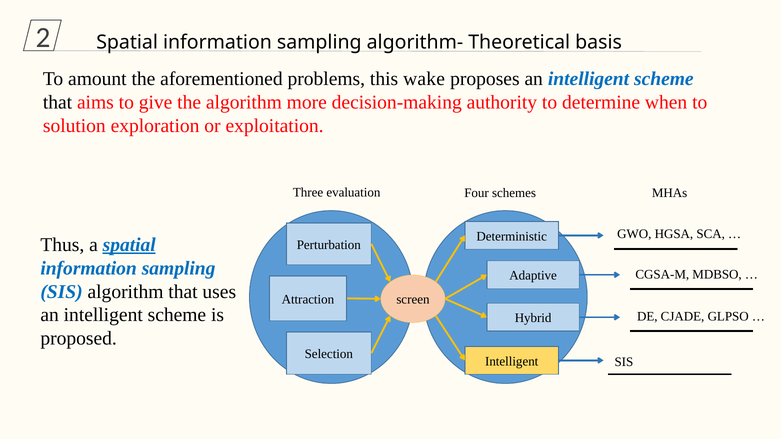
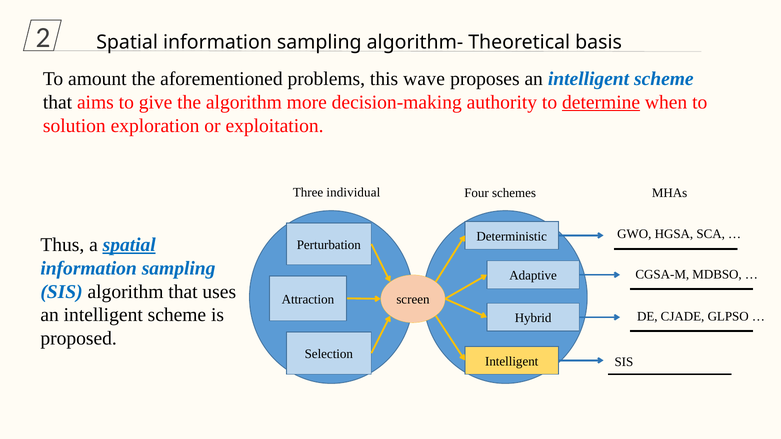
wake: wake -> wave
determine underline: none -> present
evaluation: evaluation -> individual
